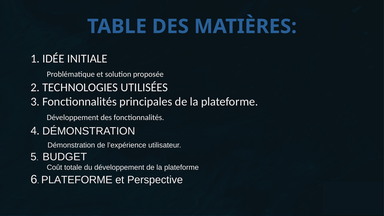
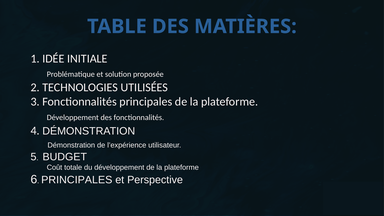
PLATEFORME at (77, 180): PLATEFORME -> PRINCIPALES
